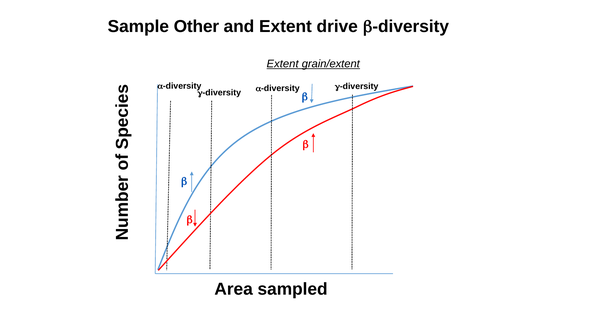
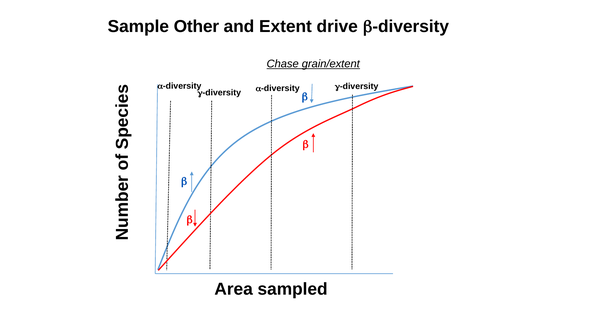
Extent at (283, 64): Extent -> Chase
